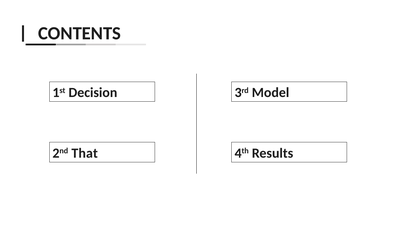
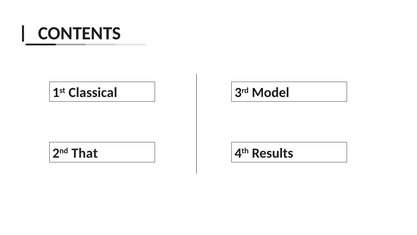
Decision: Decision -> Classical
